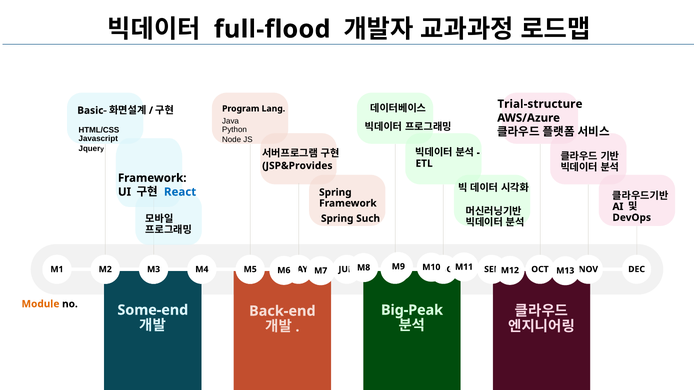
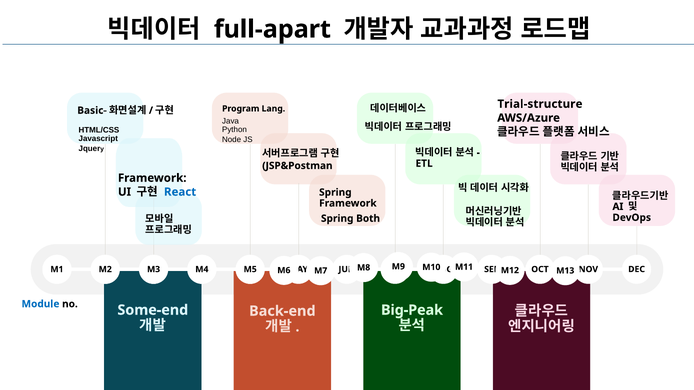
full-flood: full-flood -> full-apart
JSP&Provides: JSP&Provides -> JSP&Postman
Such: Such -> Both
Module colour: orange -> blue
